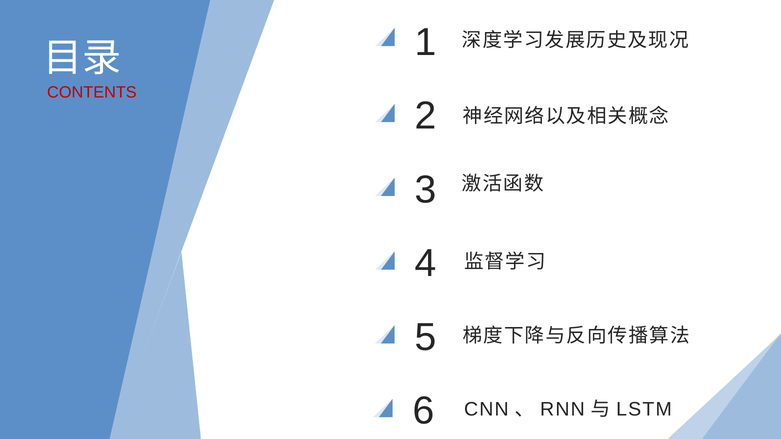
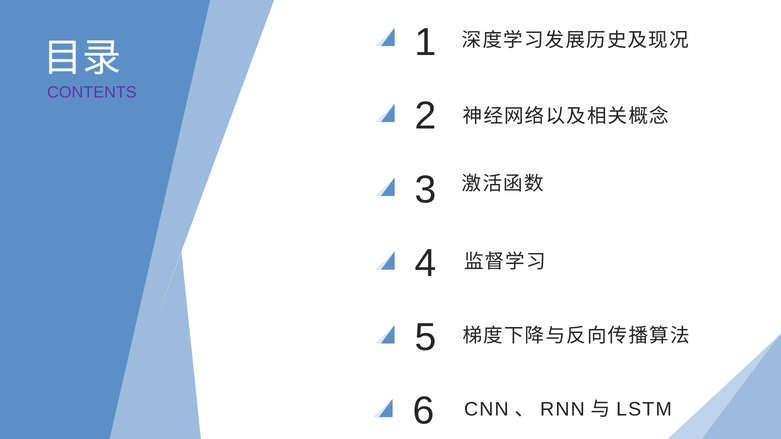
CONTENTS colour: red -> purple
